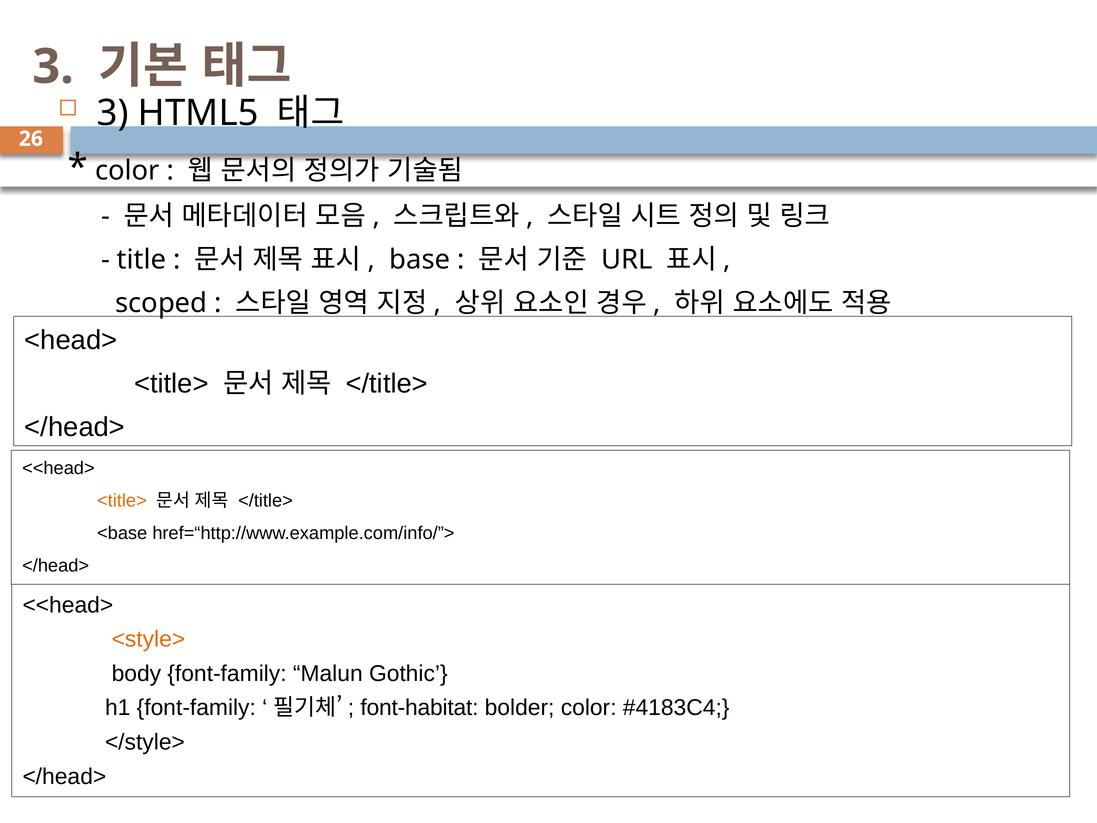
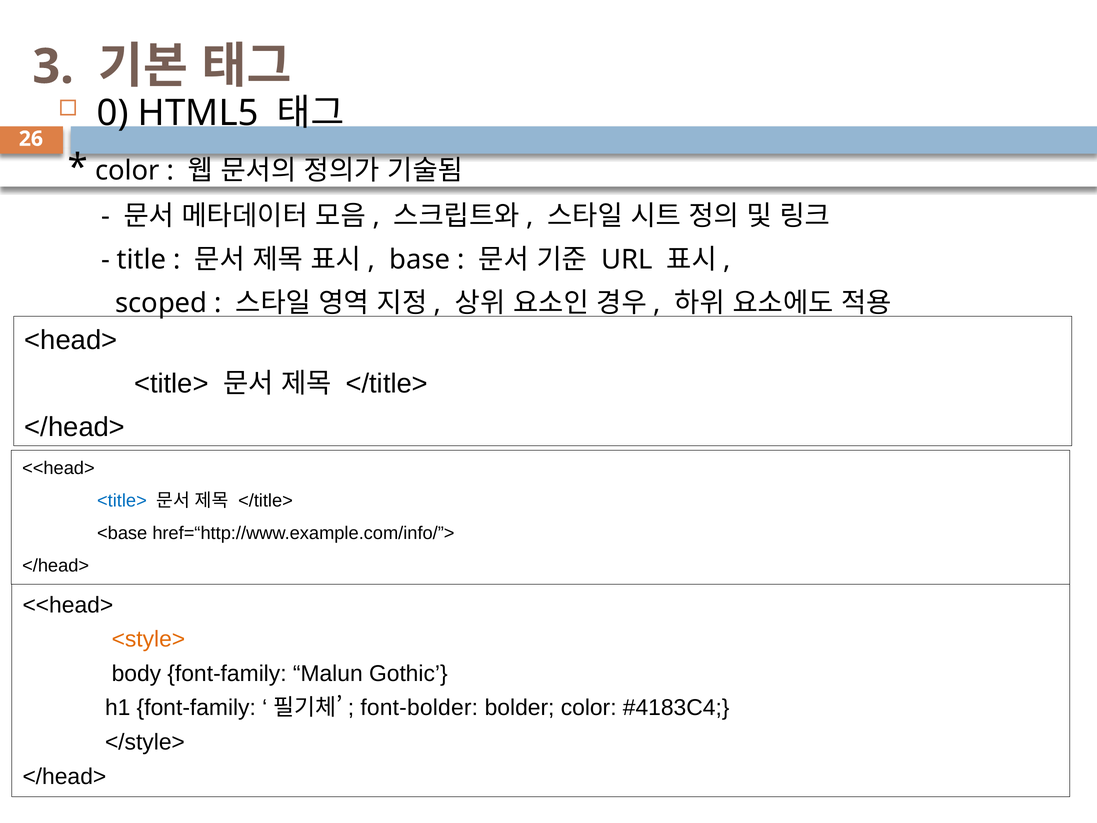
3 at (113, 113): 3 -> 0
<title> at (122, 500) colour: orange -> blue
font-habitat: font-habitat -> font-bolder
